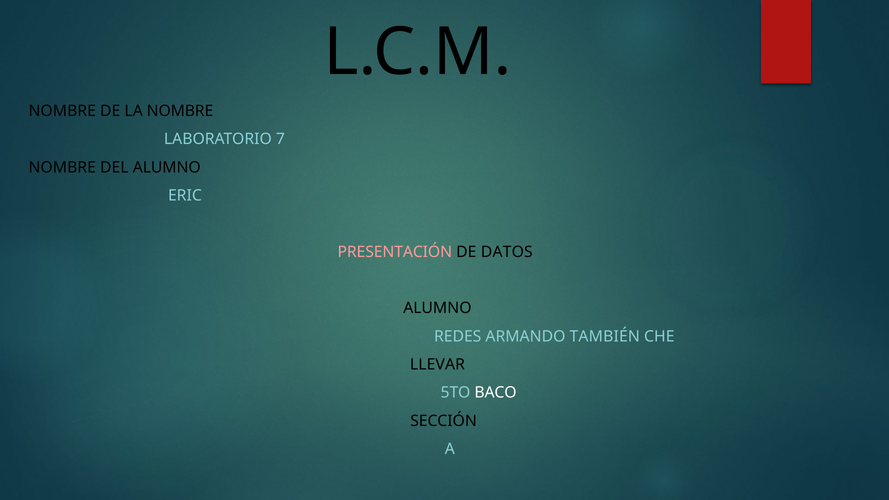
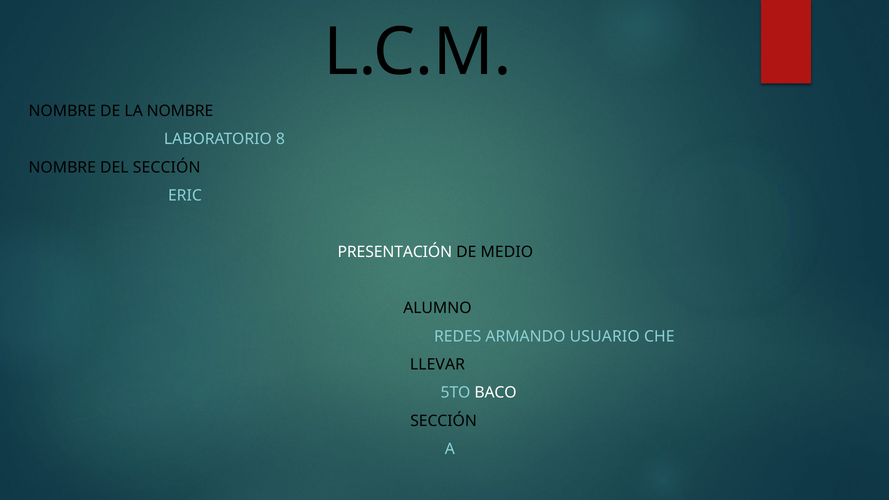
7: 7 -> 8
DEL ALUMNO: ALUMNO -> SECCIÓN
PRESENTACIÓN colour: pink -> white
DATOS: DATOS -> MEDIO
TAMBIÉN: TAMBIÉN -> USUARIO
